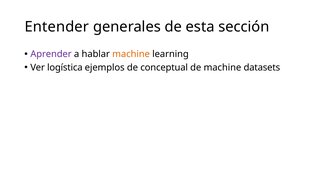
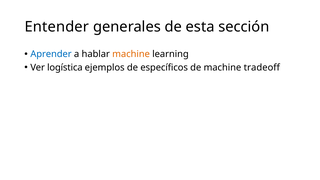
Aprender colour: purple -> blue
conceptual: conceptual -> específicos
datasets: datasets -> tradeoff
